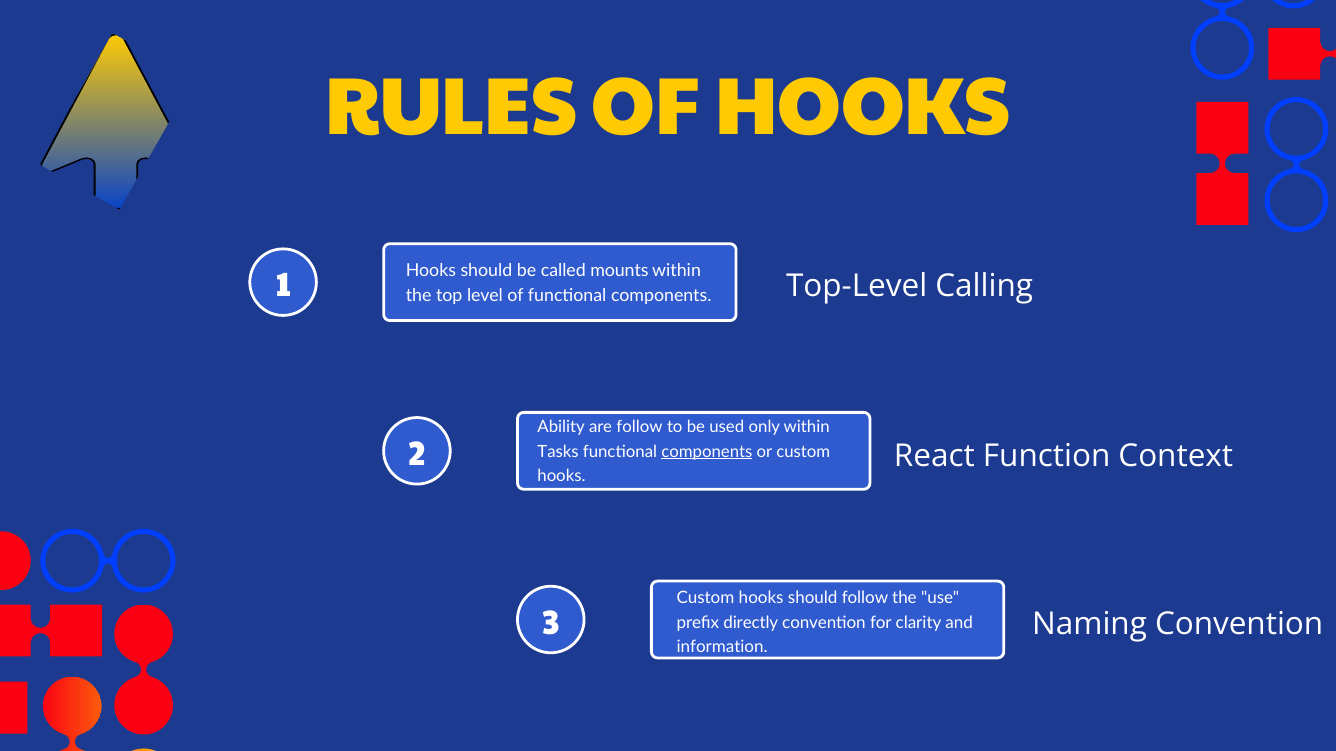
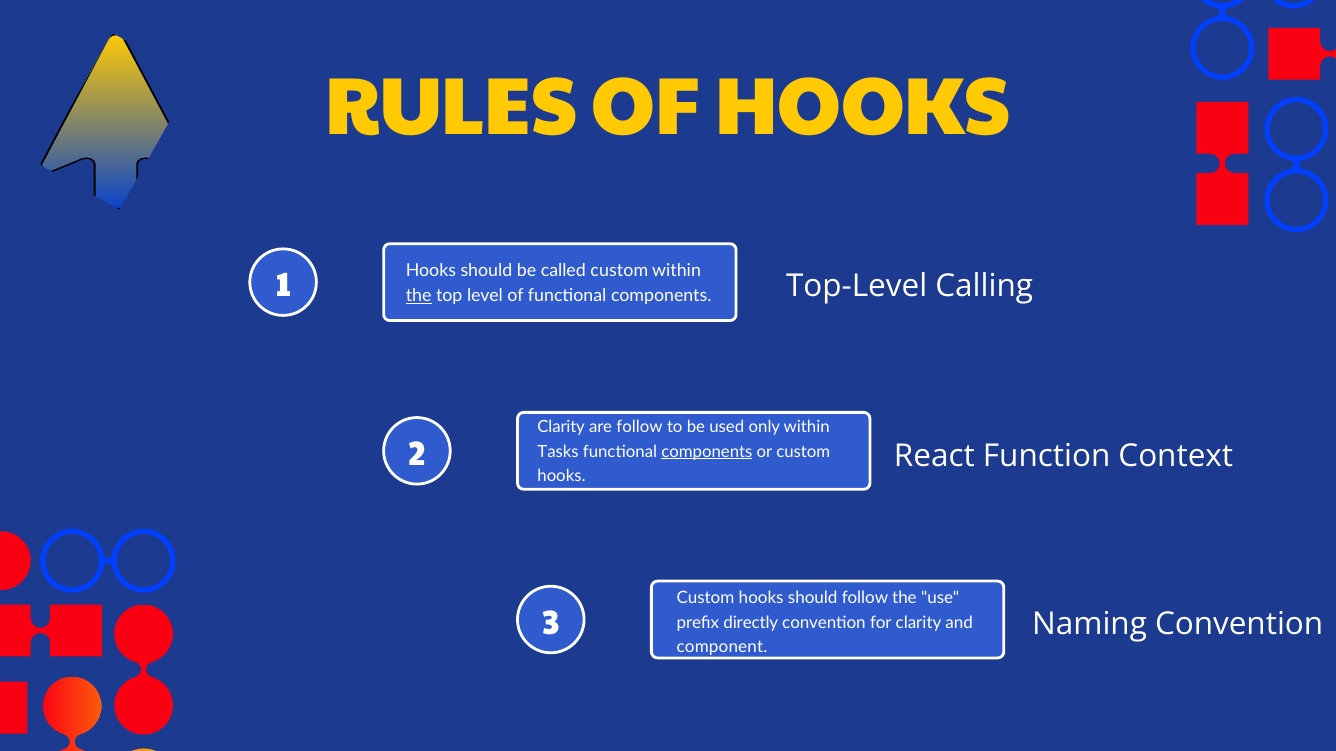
called mounts: mounts -> custom
the at (419, 296) underline: none -> present
Ability at (561, 428): Ability -> Clarity
information: information -> component
